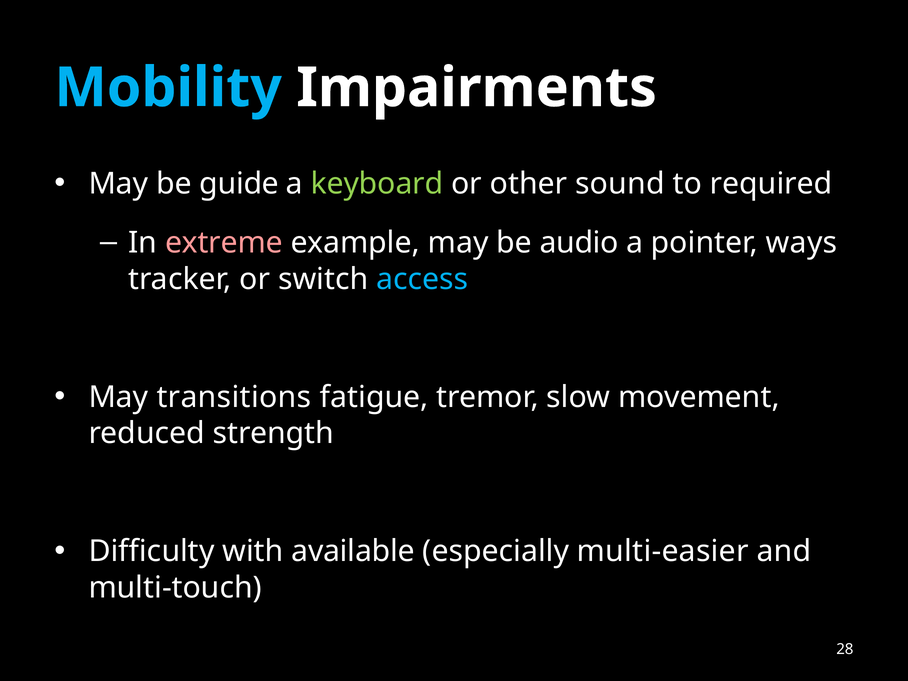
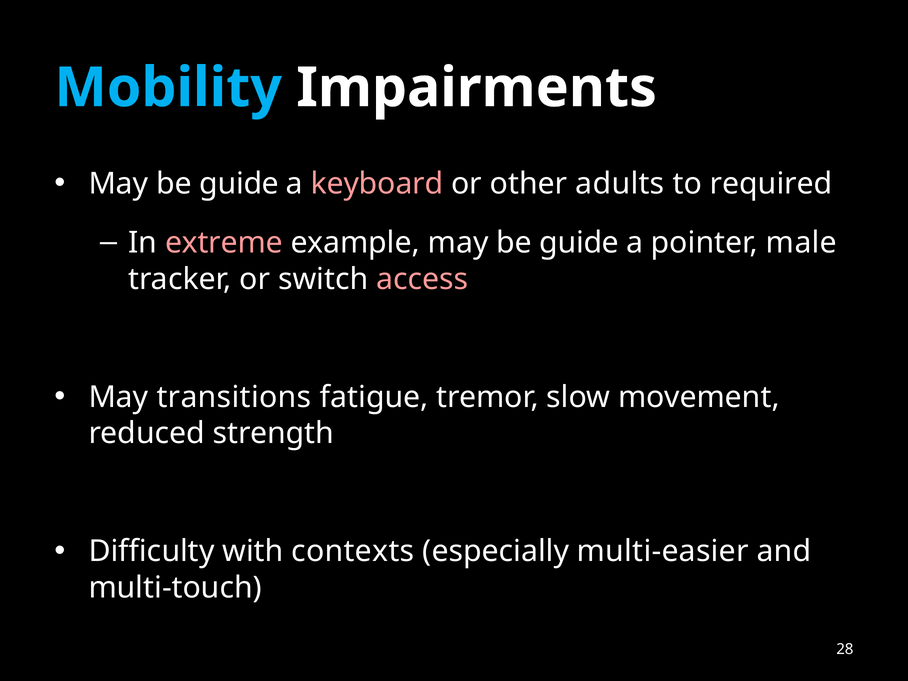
keyboard colour: light green -> pink
sound: sound -> adults
example may be audio: audio -> guide
ways: ways -> male
access colour: light blue -> pink
available: available -> contexts
